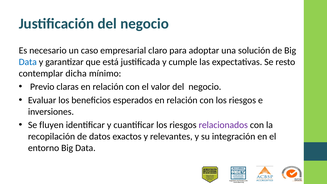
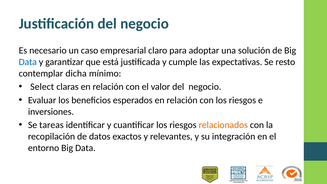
Previo: Previo -> Select
fluyen: fluyen -> tareas
relacionados colour: purple -> orange
